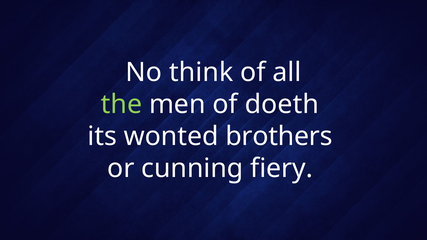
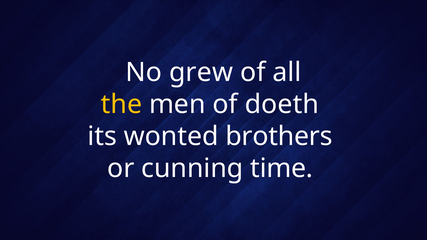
think: think -> grew
the colour: light green -> yellow
fiery: fiery -> time
